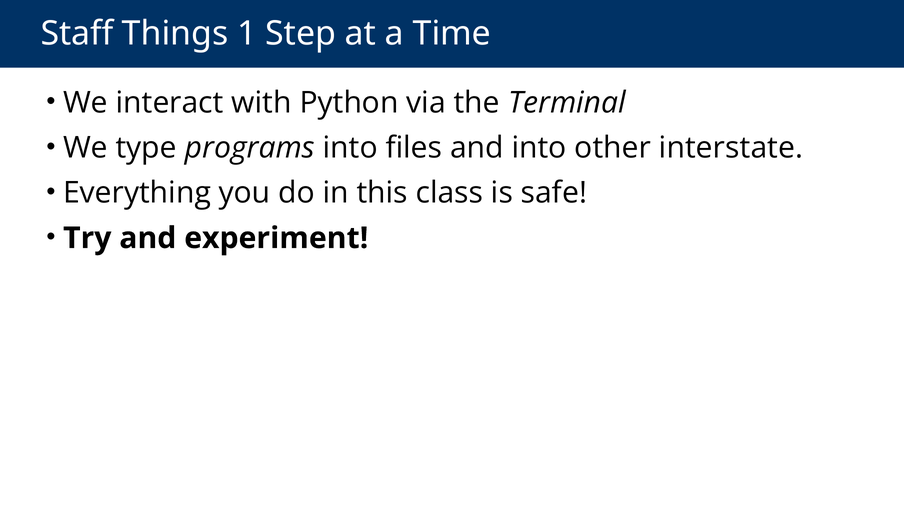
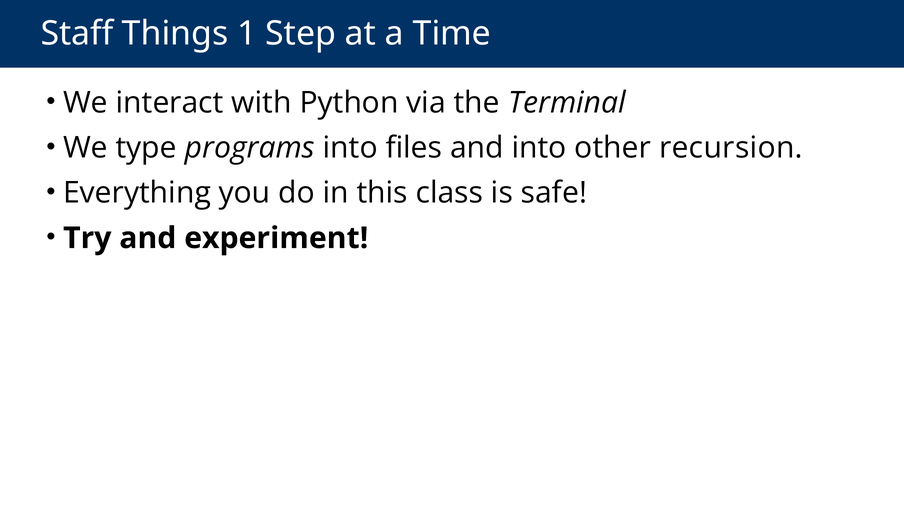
interstate: interstate -> recursion
